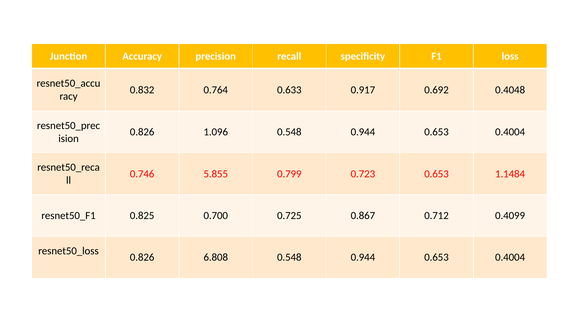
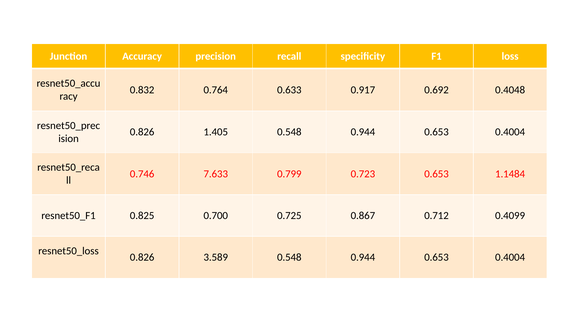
1.096: 1.096 -> 1.405
5.855: 5.855 -> 7.633
6.808: 6.808 -> 3.589
